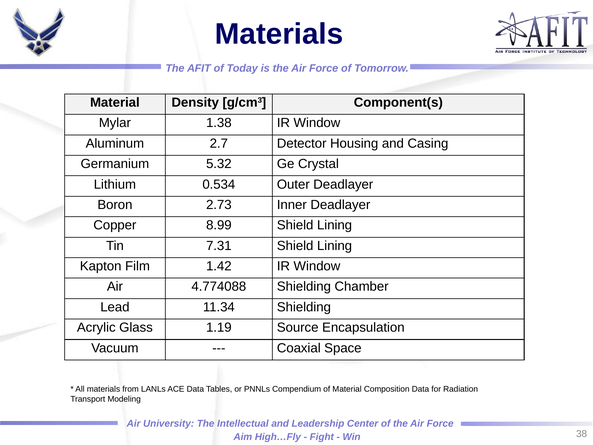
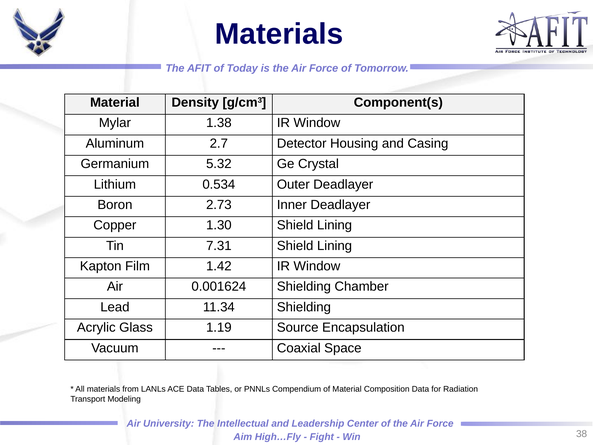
8.99: 8.99 -> 1.30
4.774088: 4.774088 -> 0.001624
